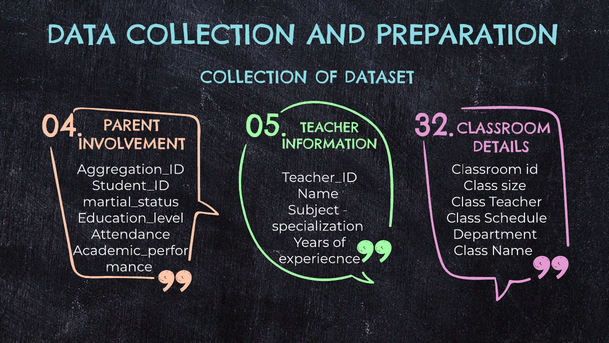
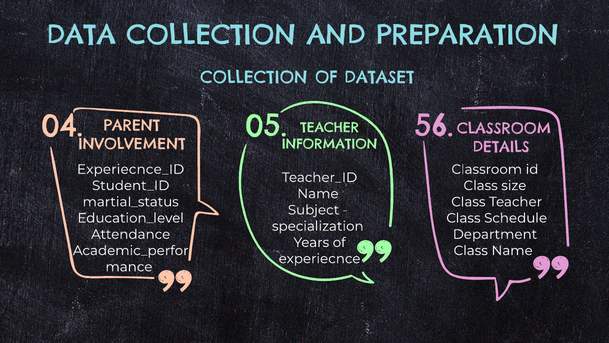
32: 32 -> 56
Aggregation_ID: Aggregation_ID -> Experiecnce_ID
